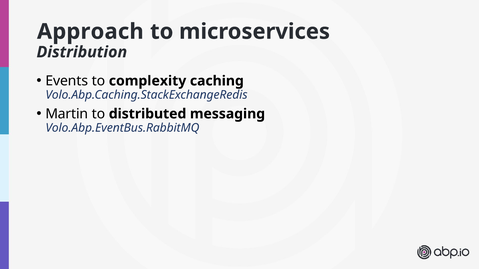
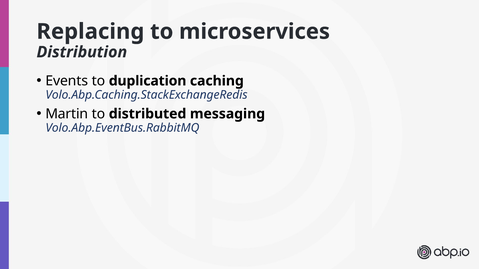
Approach: Approach -> Replacing
complexity: complexity -> duplication
